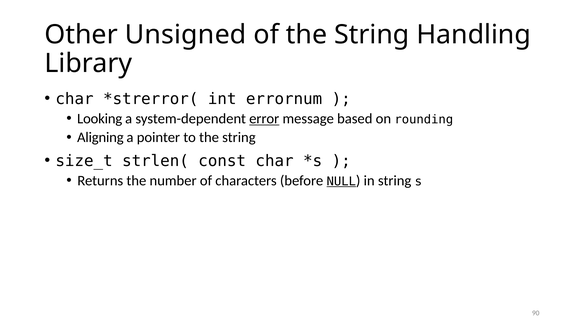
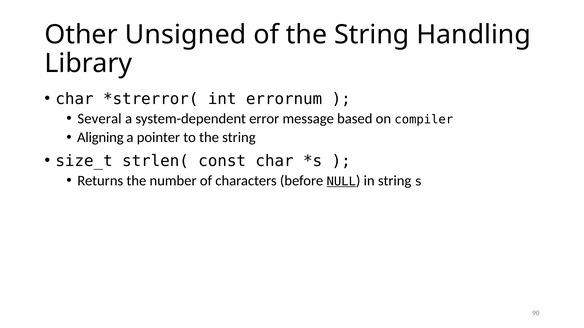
Looking: Looking -> Several
error underline: present -> none
rounding: rounding -> compiler
